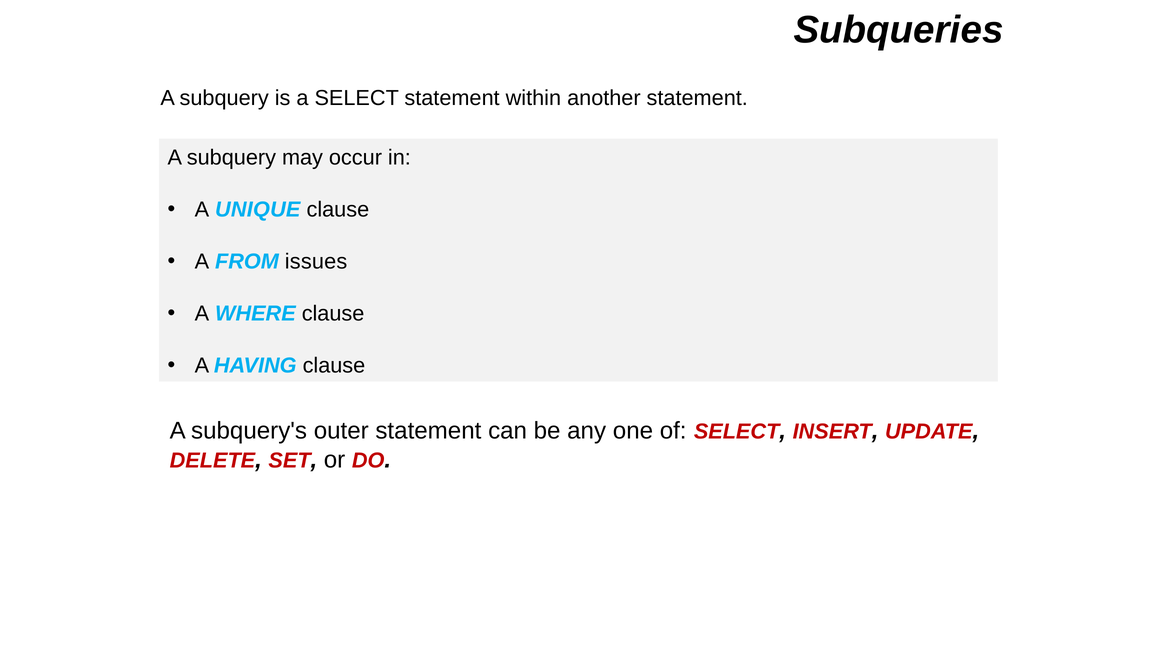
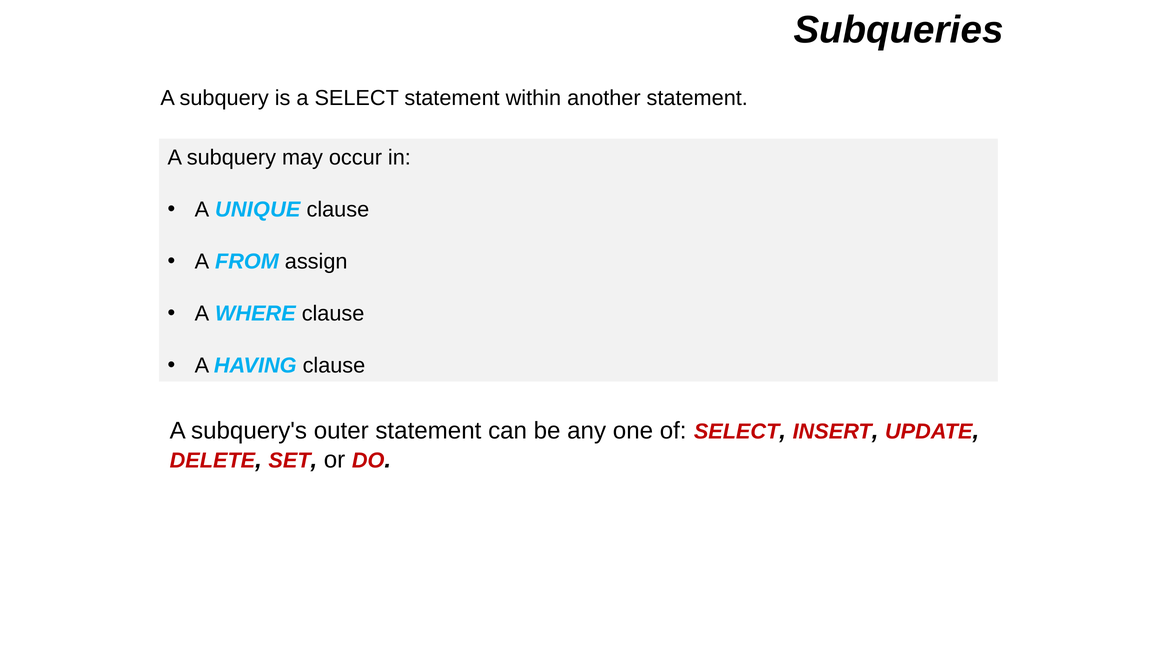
issues: issues -> assign
